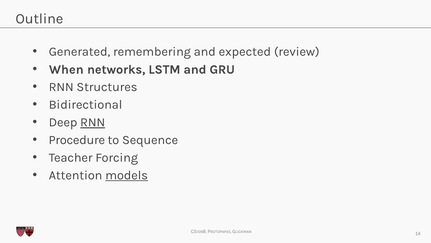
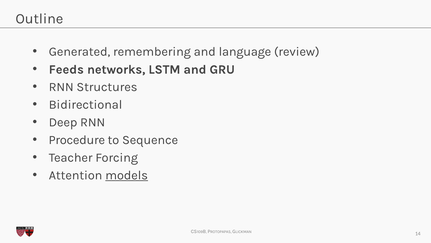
expected: expected -> language
When: When -> Feeds
RNN at (93, 122) underline: present -> none
